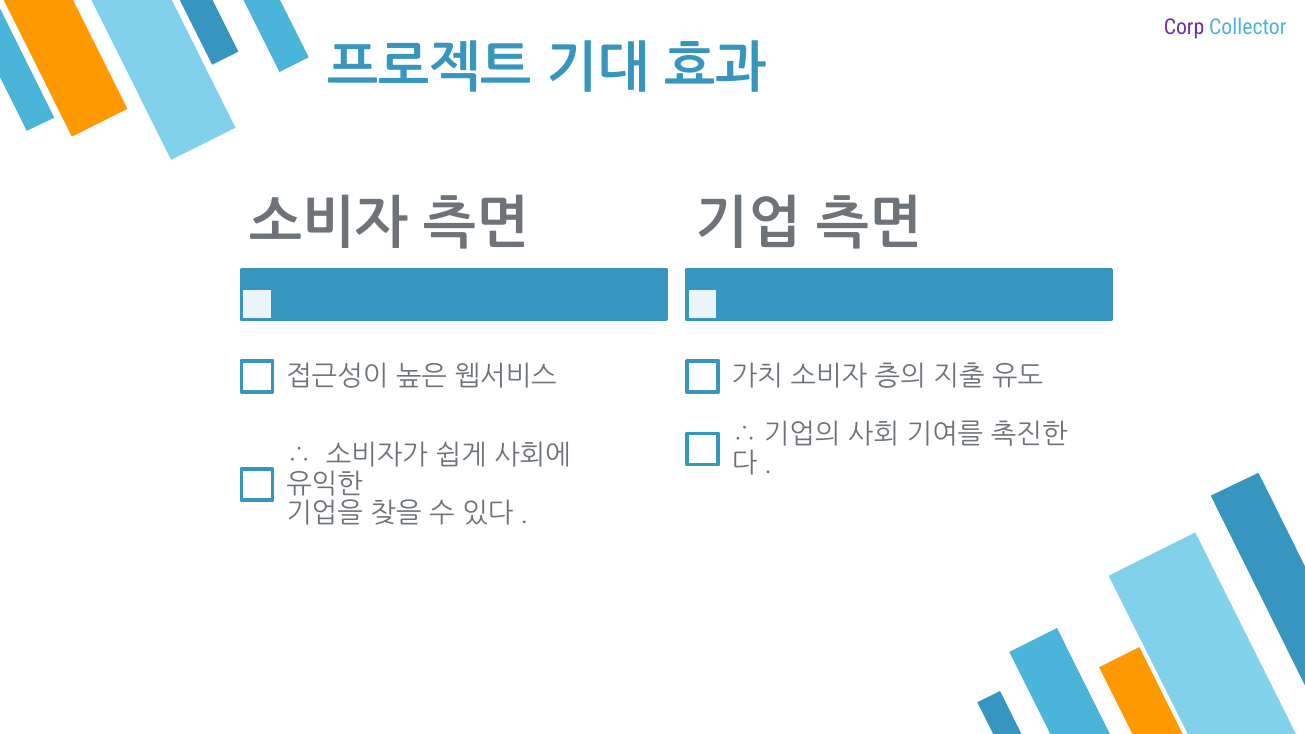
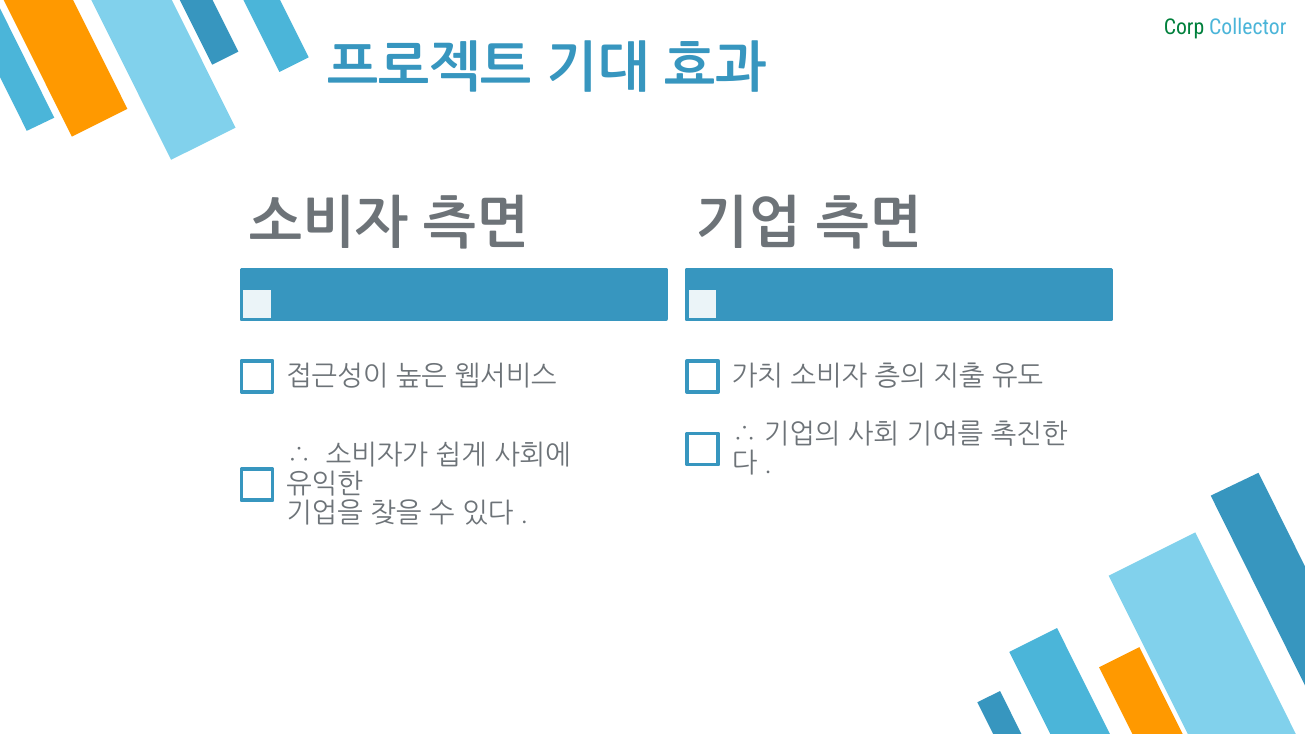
Corp colour: purple -> green
